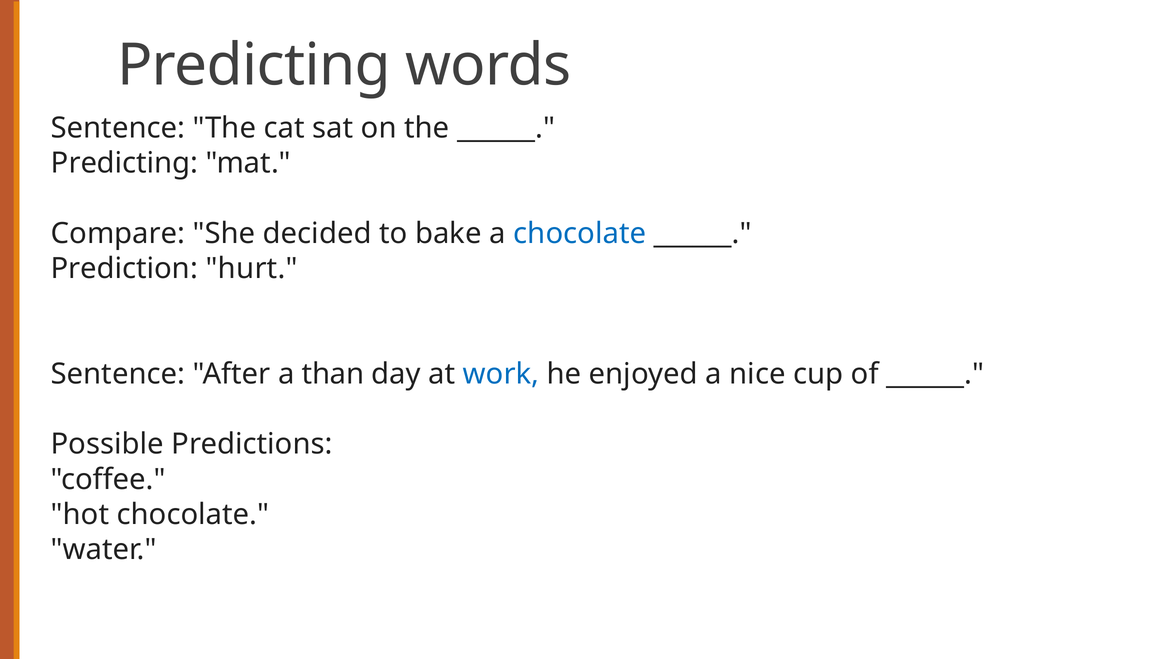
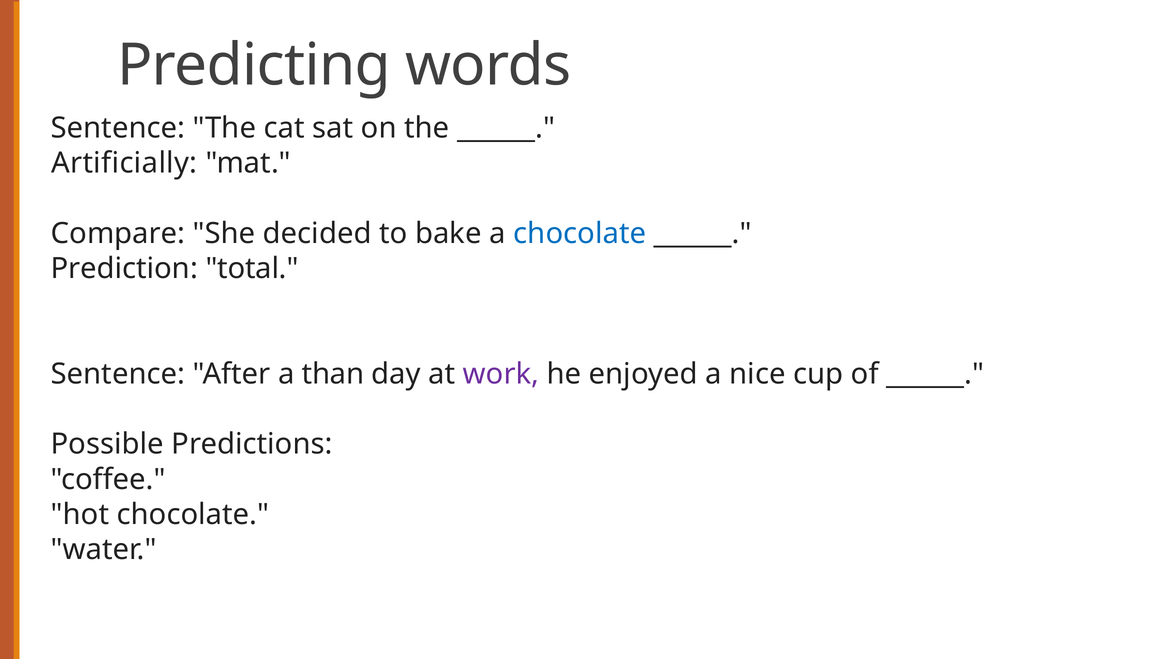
Predicting at (124, 163): Predicting -> Artificially
hurt: hurt -> total
work colour: blue -> purple
